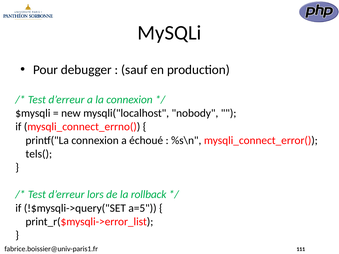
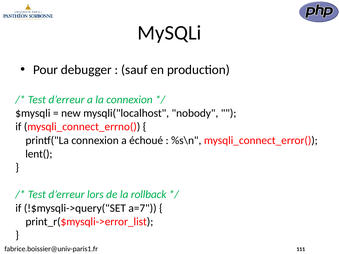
tels(: tels( -> lent(
a=5: a=5 -> a=7
